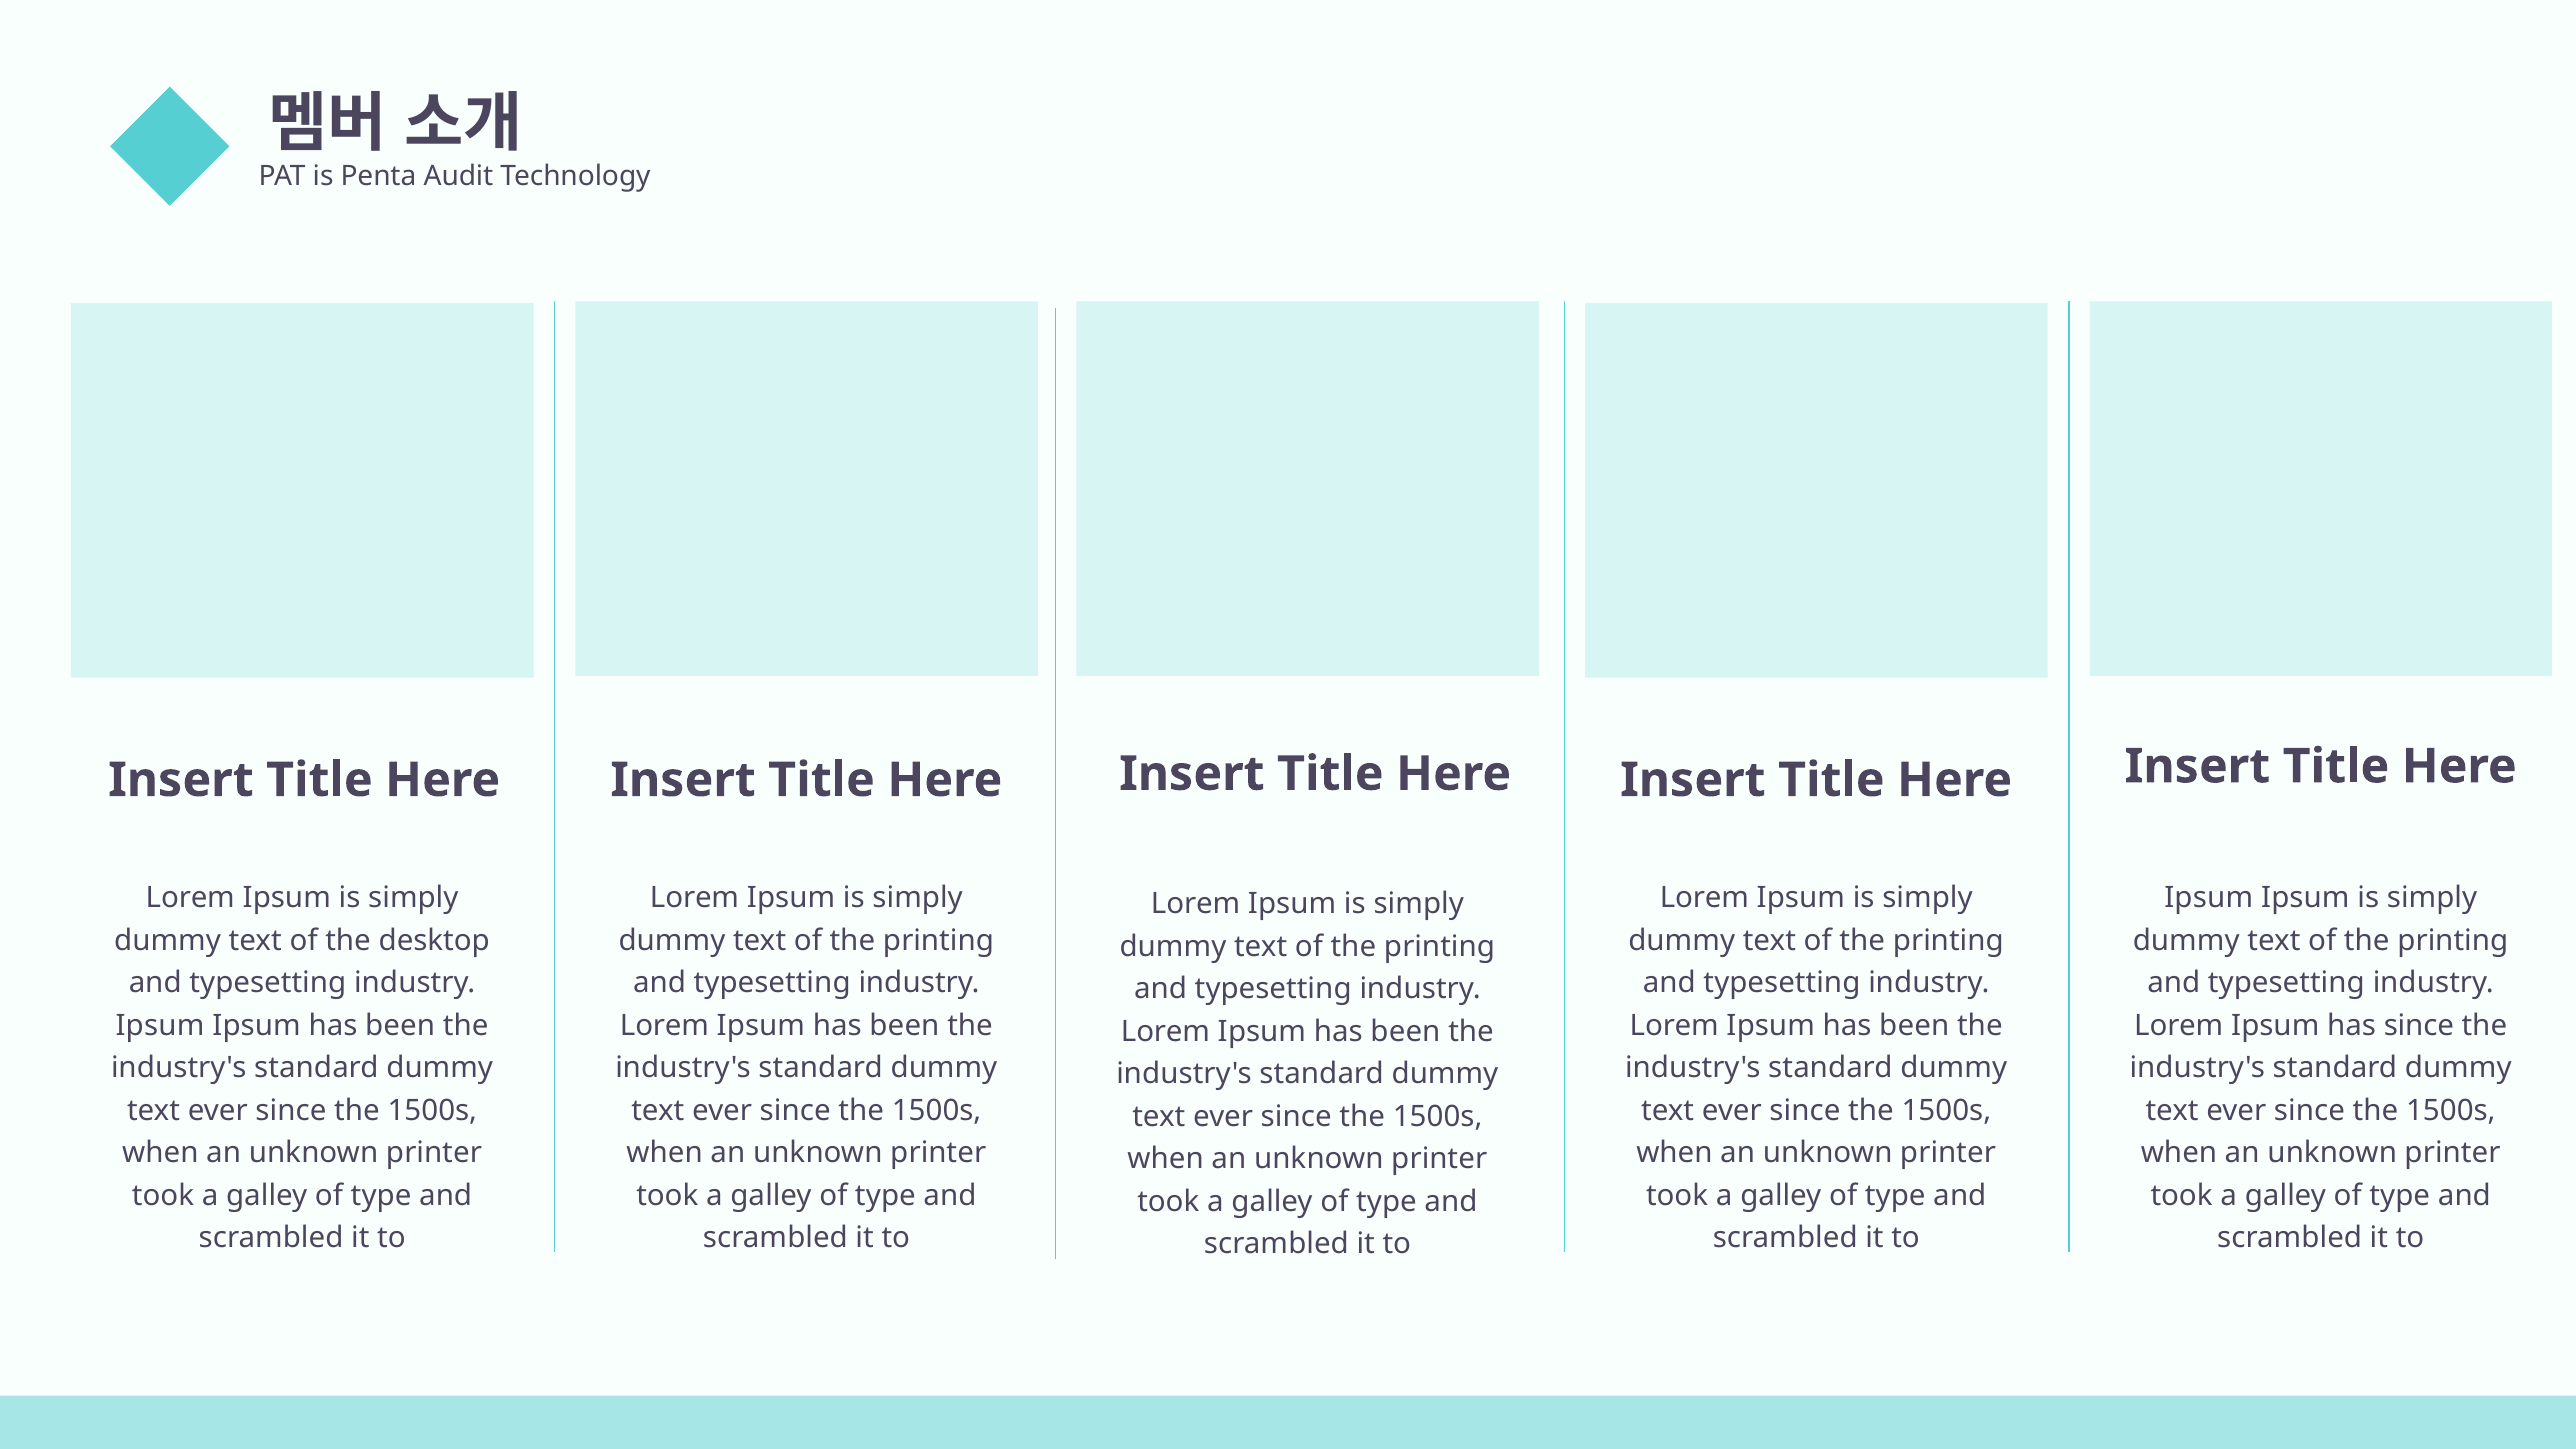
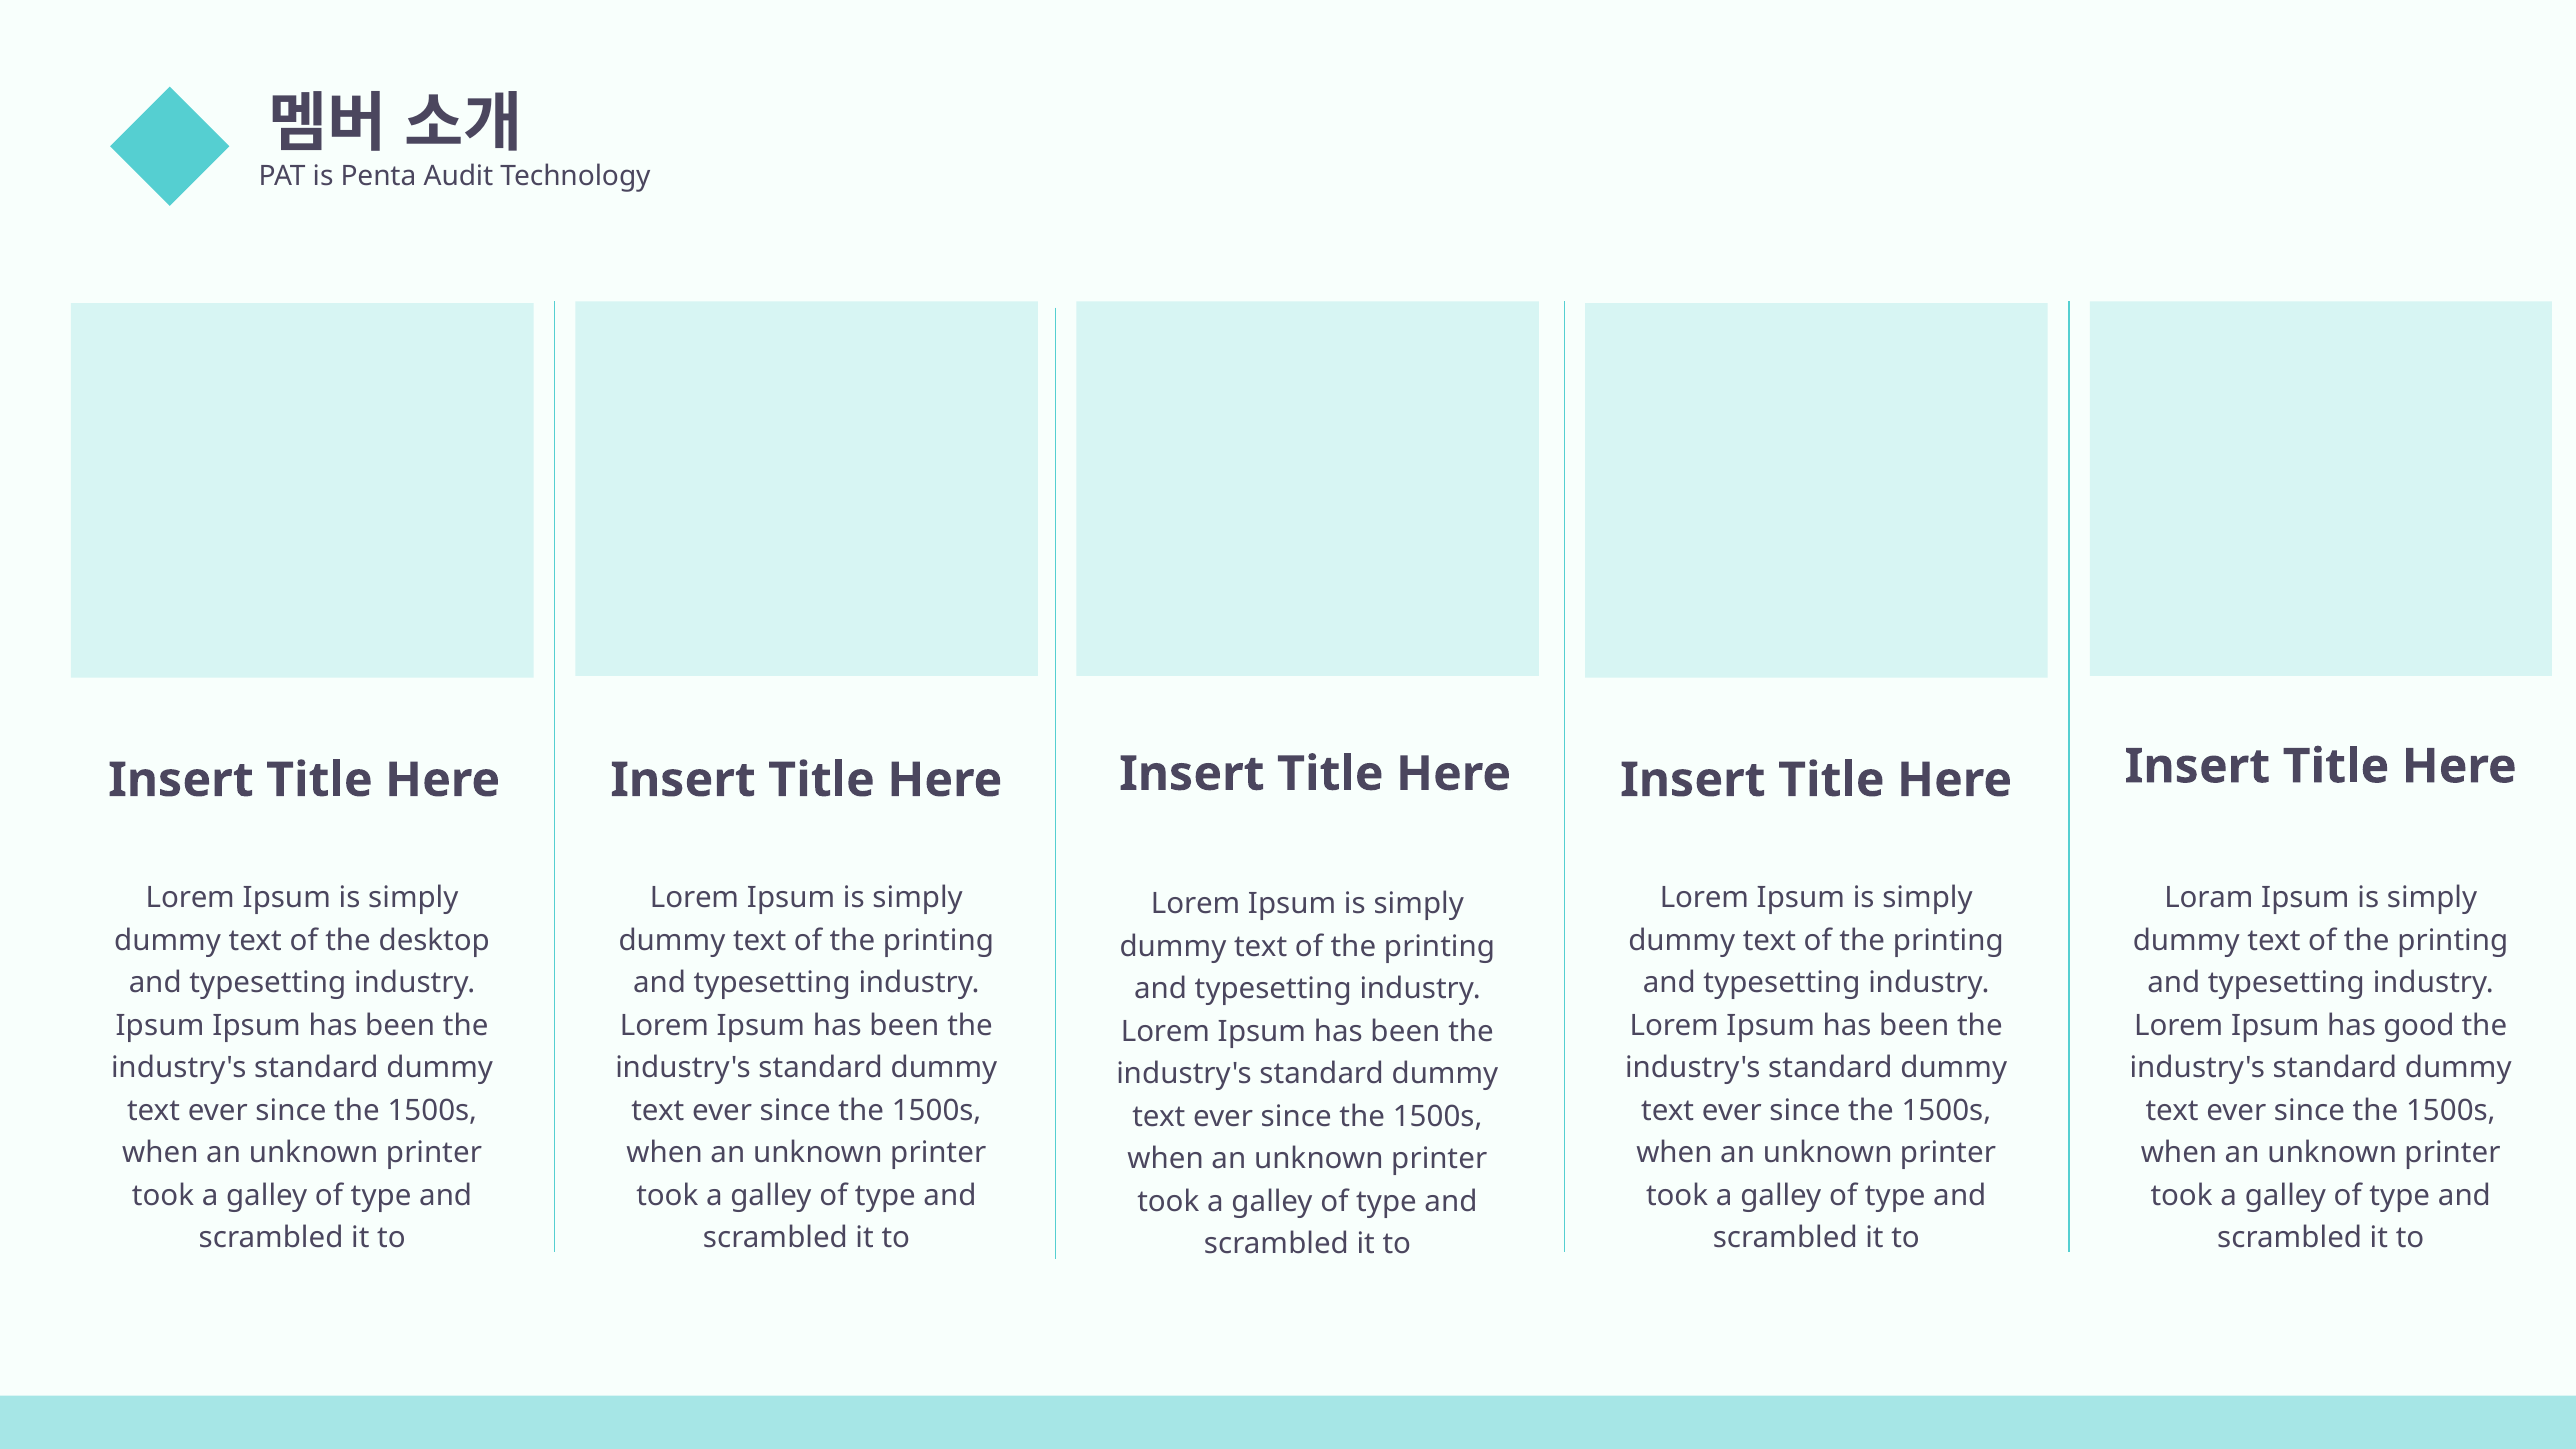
Ipsum at (2209, 898): Ipsum -> Loram
has since: since -> good
